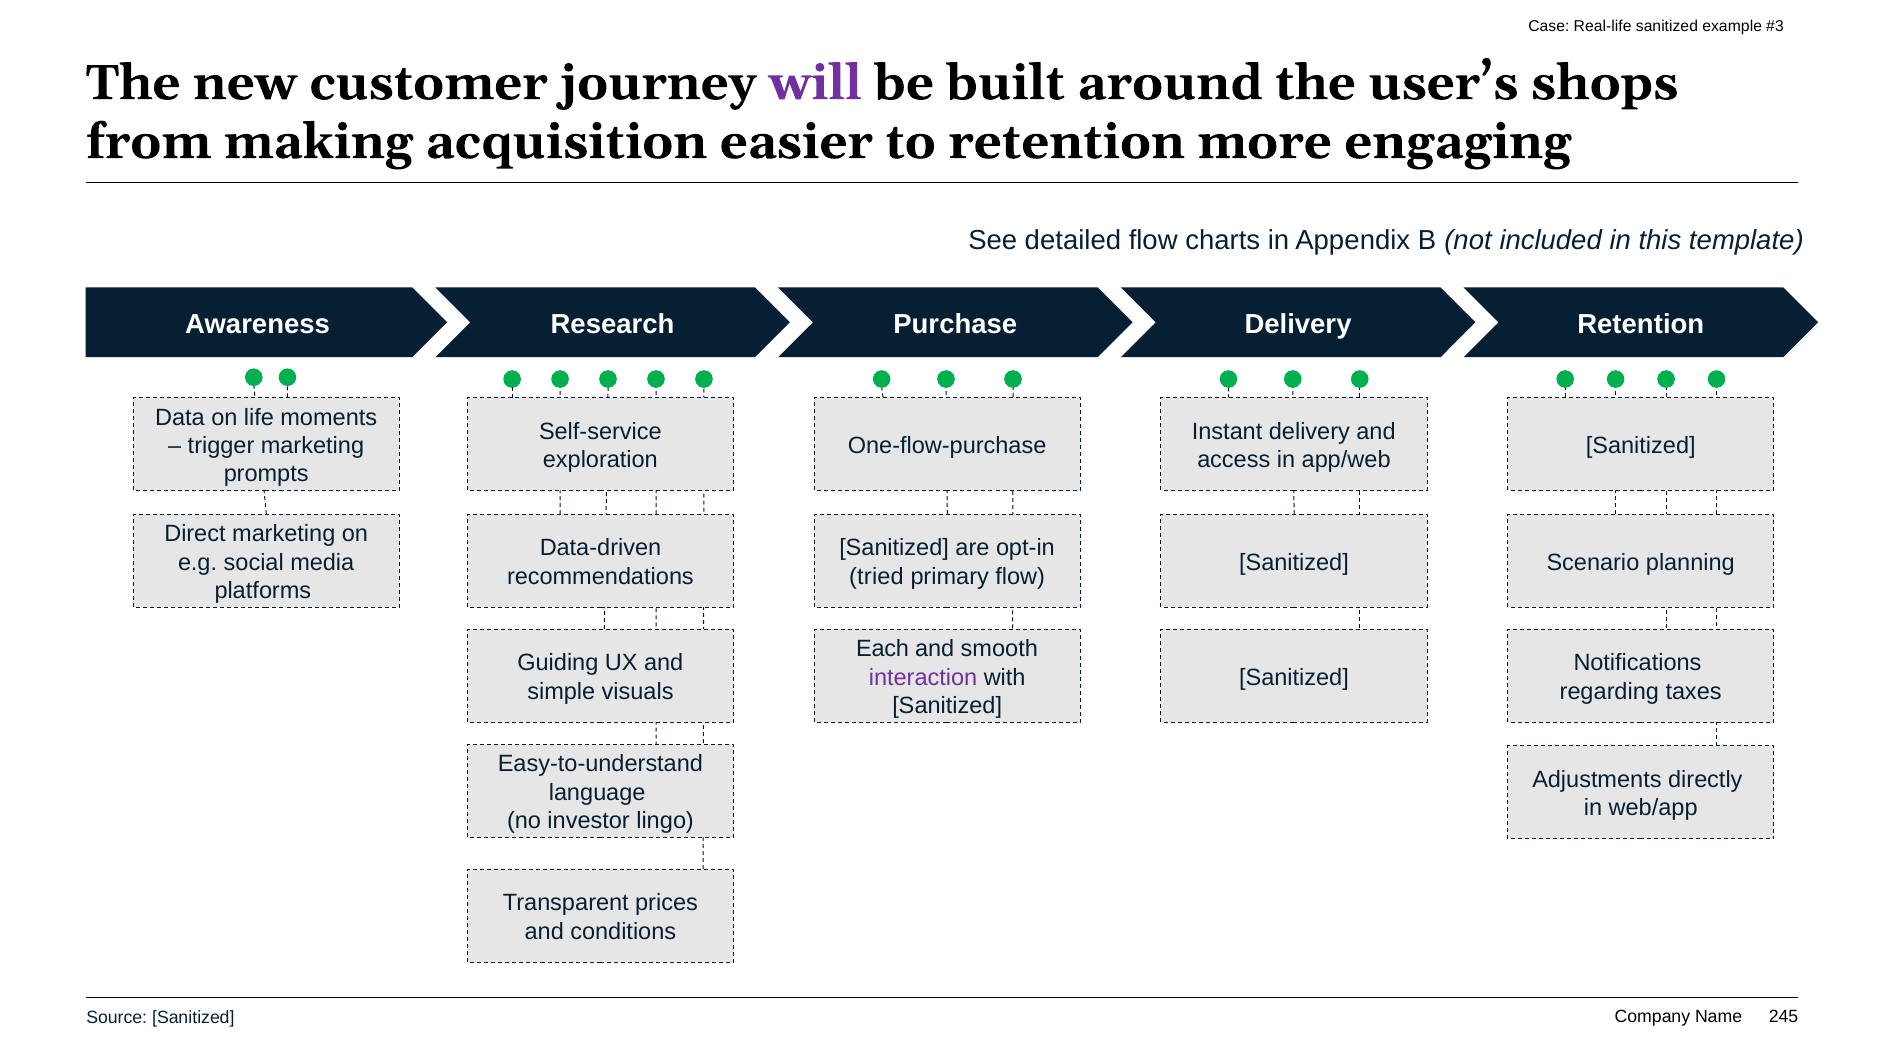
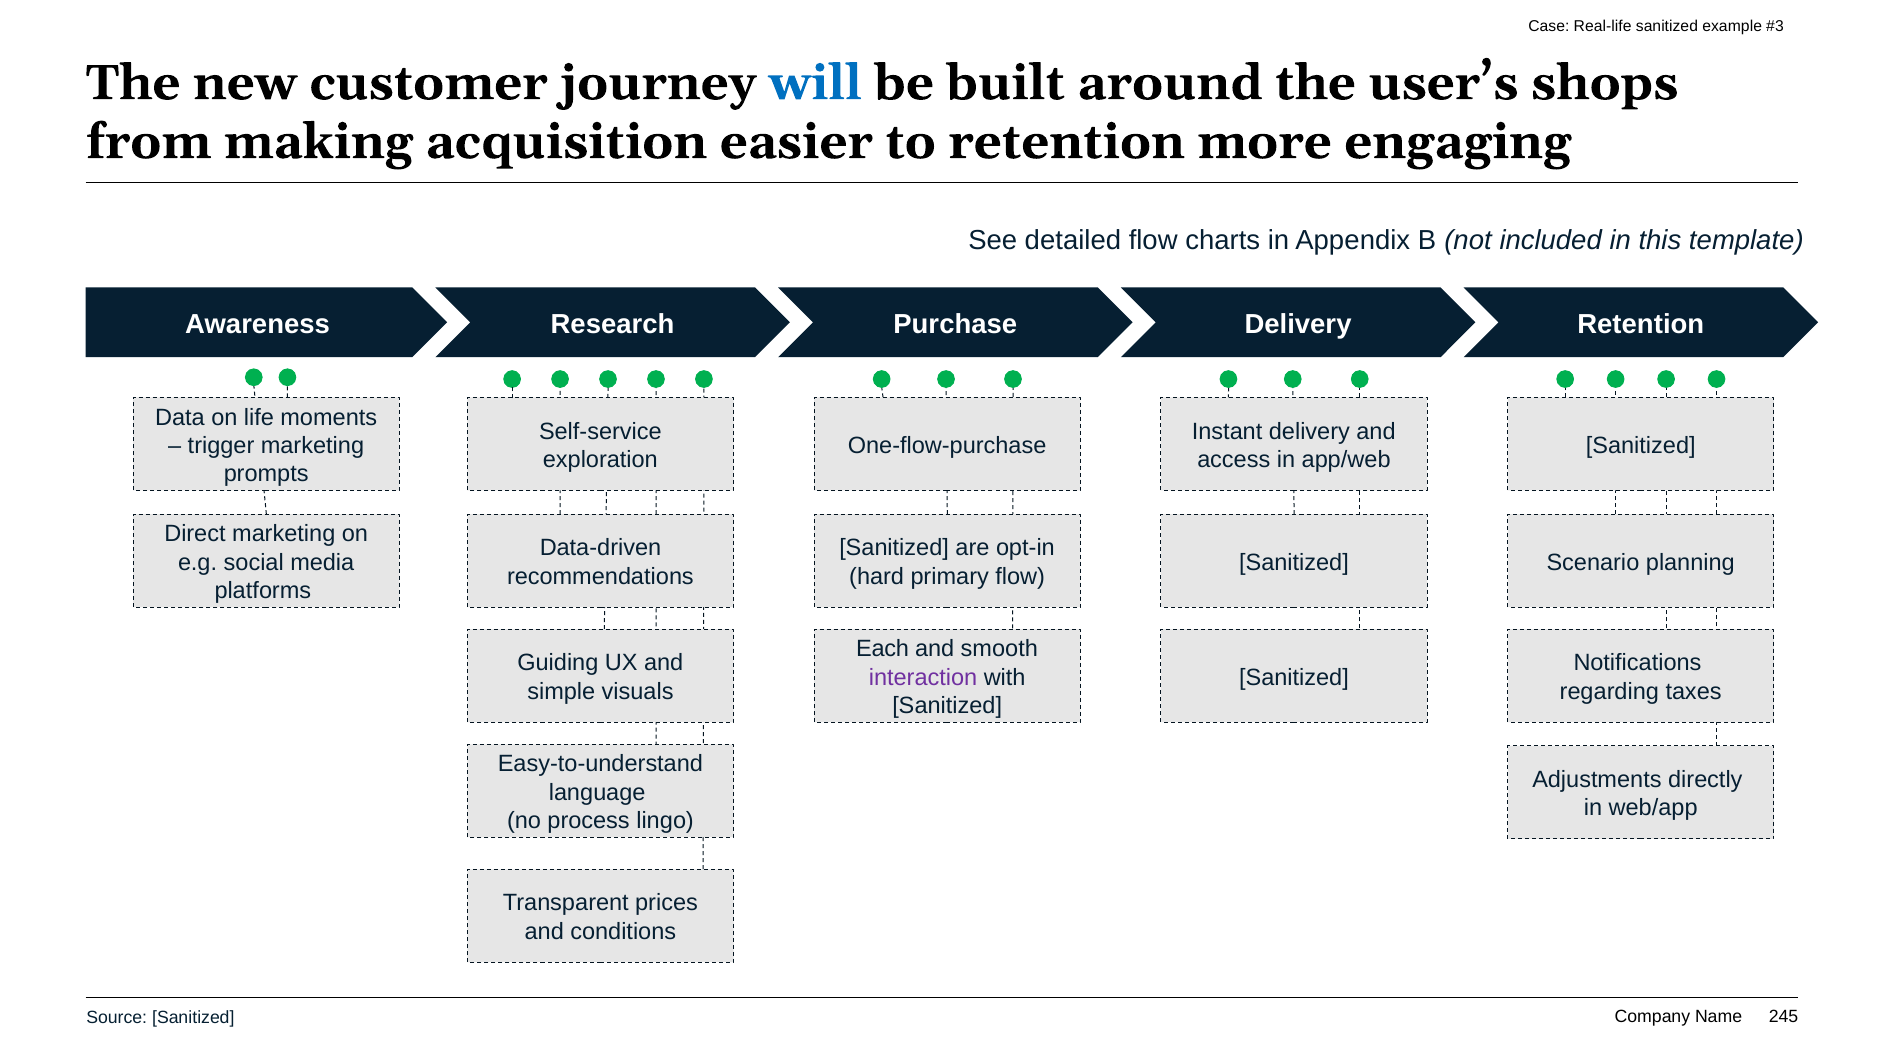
will colour: purple -> blue
tried: tried -> hard
investor: investor -> process
